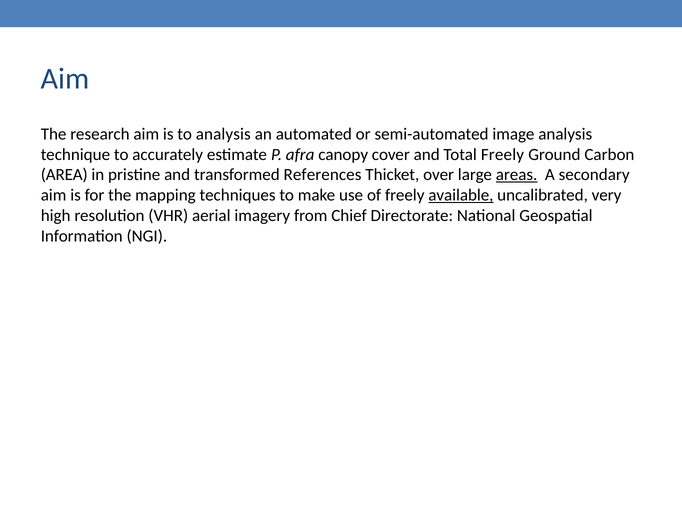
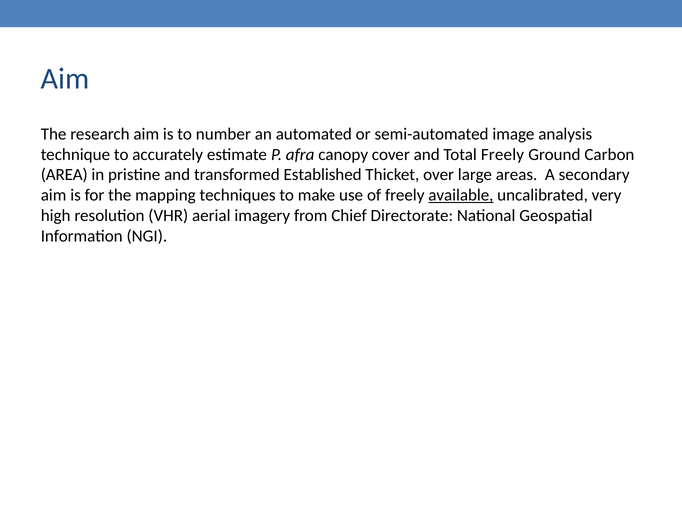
to analysis: analysis -> number
References: References -> Established
areas underline: present -> none
